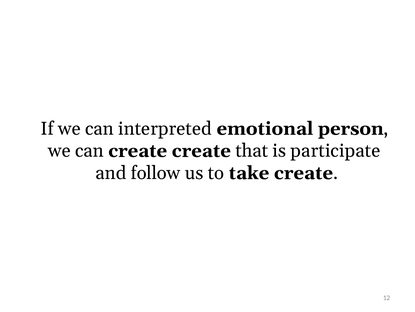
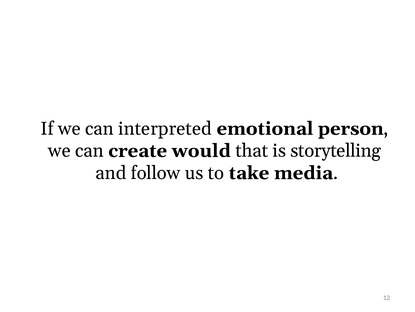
create create: create -> would
participate: participate -> storytelling
take create: create -> media
